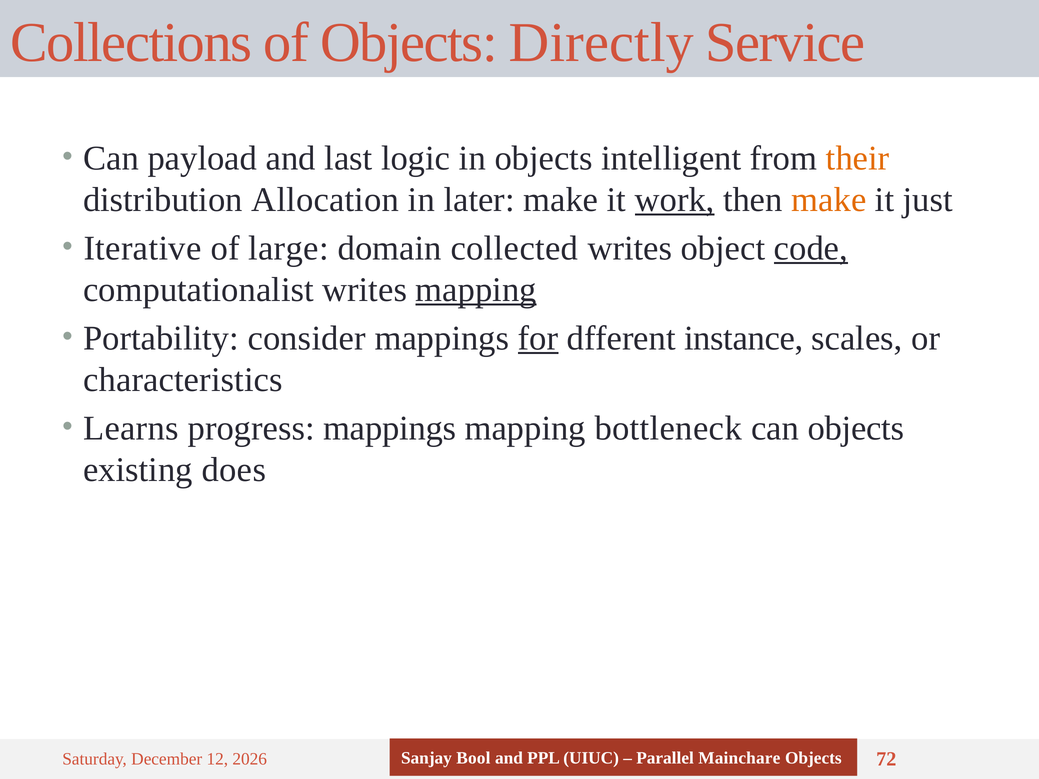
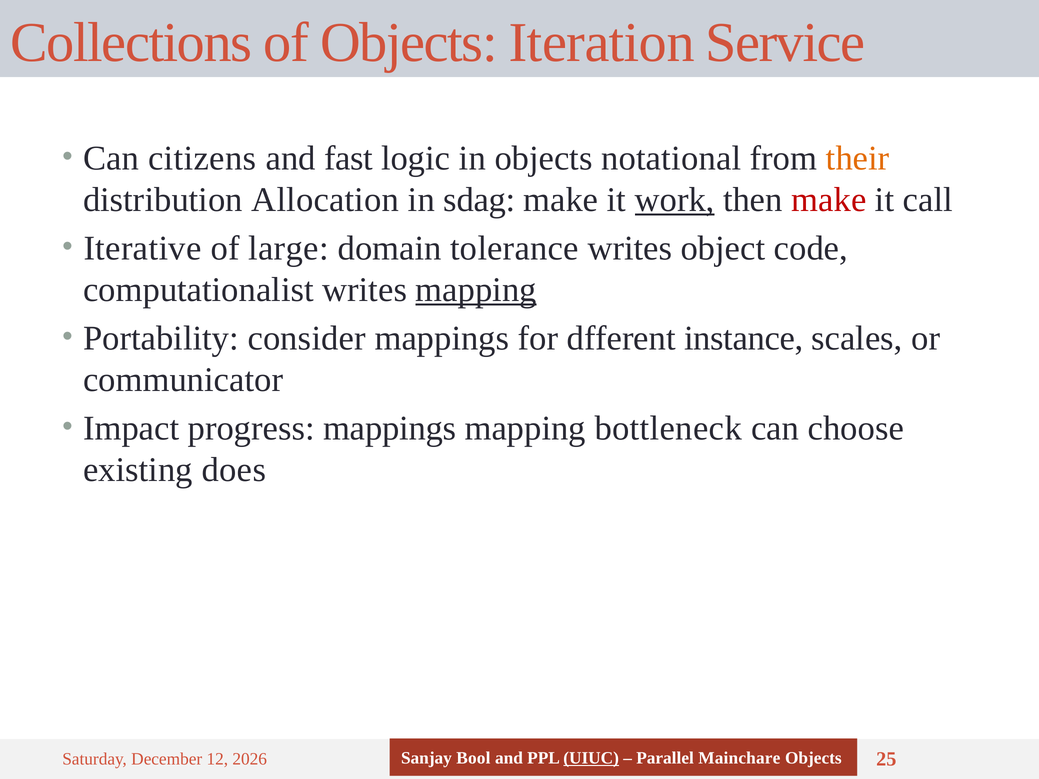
Directly: Directly -> Iteration
payload: payload -> citizens
last: last -> fast
intelligent: intelligent -> notational
later: later -> sdag
make at (829, 200) colour: orange -> red
just: just -> call
collected: collected -> tolerance
code underline: present -> none
for underline: present -> none
characteristics: characteristics -> communicator
Learns: Learns -> Impact
can objects: objects -> choose
UIUC underline: none -> present
72: 72 -> 25
